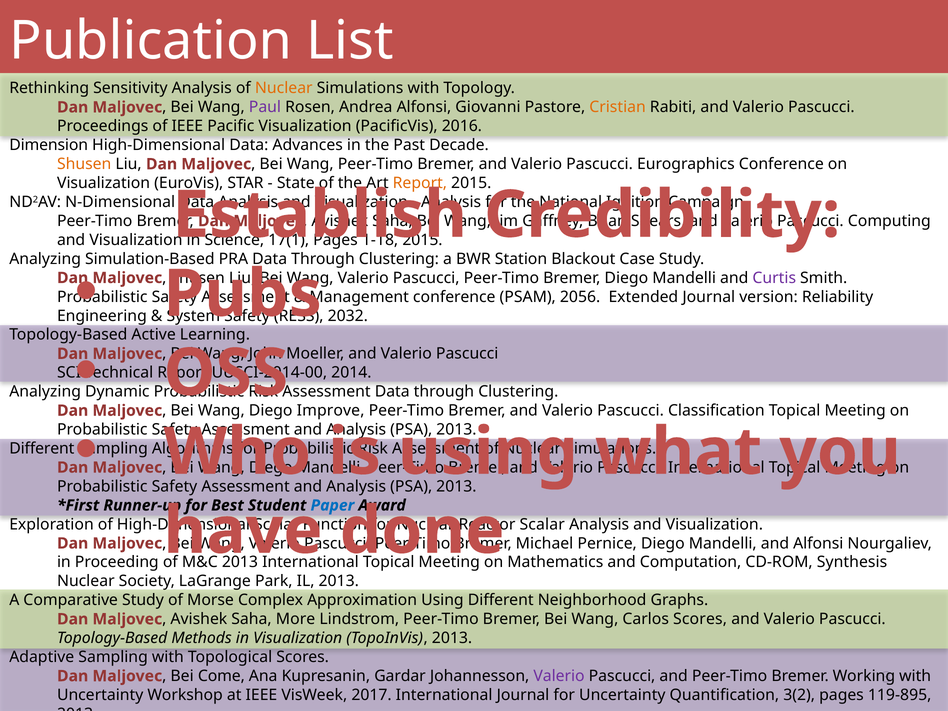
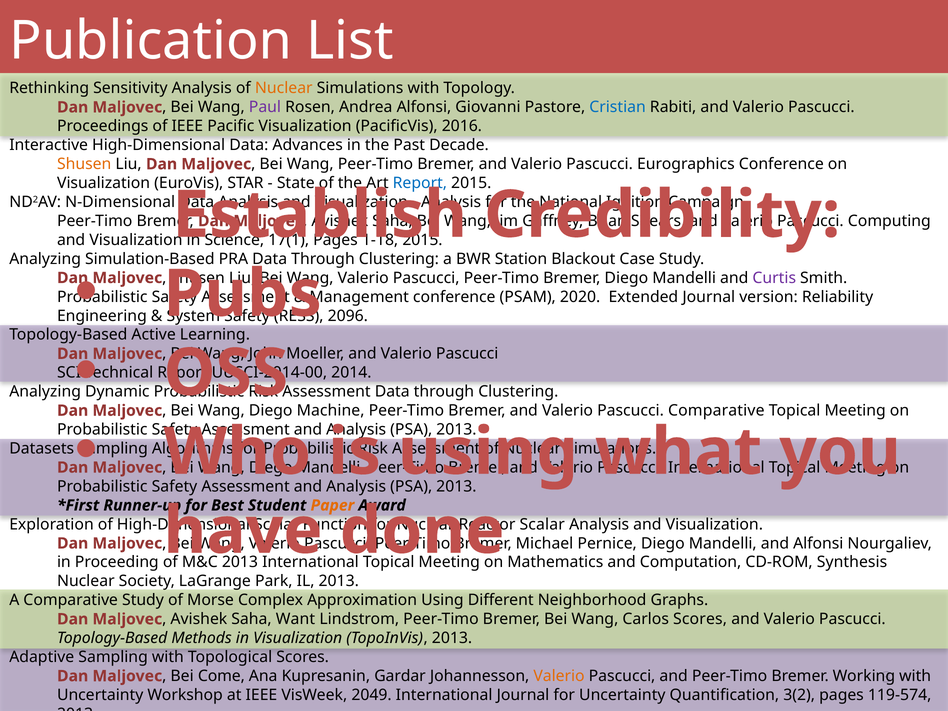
Cristian colour: orange -> blue
Dimension: Dimension -> Interactive
Report at (420, 183) colour: orange -> blue
2056: 2056 -> 2020
2032: 2032 -> 2096
Improve: Improve -> Machine
Pascucci Classification: Classification -> Comparative
Different at (42, 449): Different -> Datasets
Paper colour: blue -> orange
More: More -> Want
Valerio at (559, 676) colour: purple -> orange
2017: 2017 -> 2049
119-895: 119-895 -> 119-574
